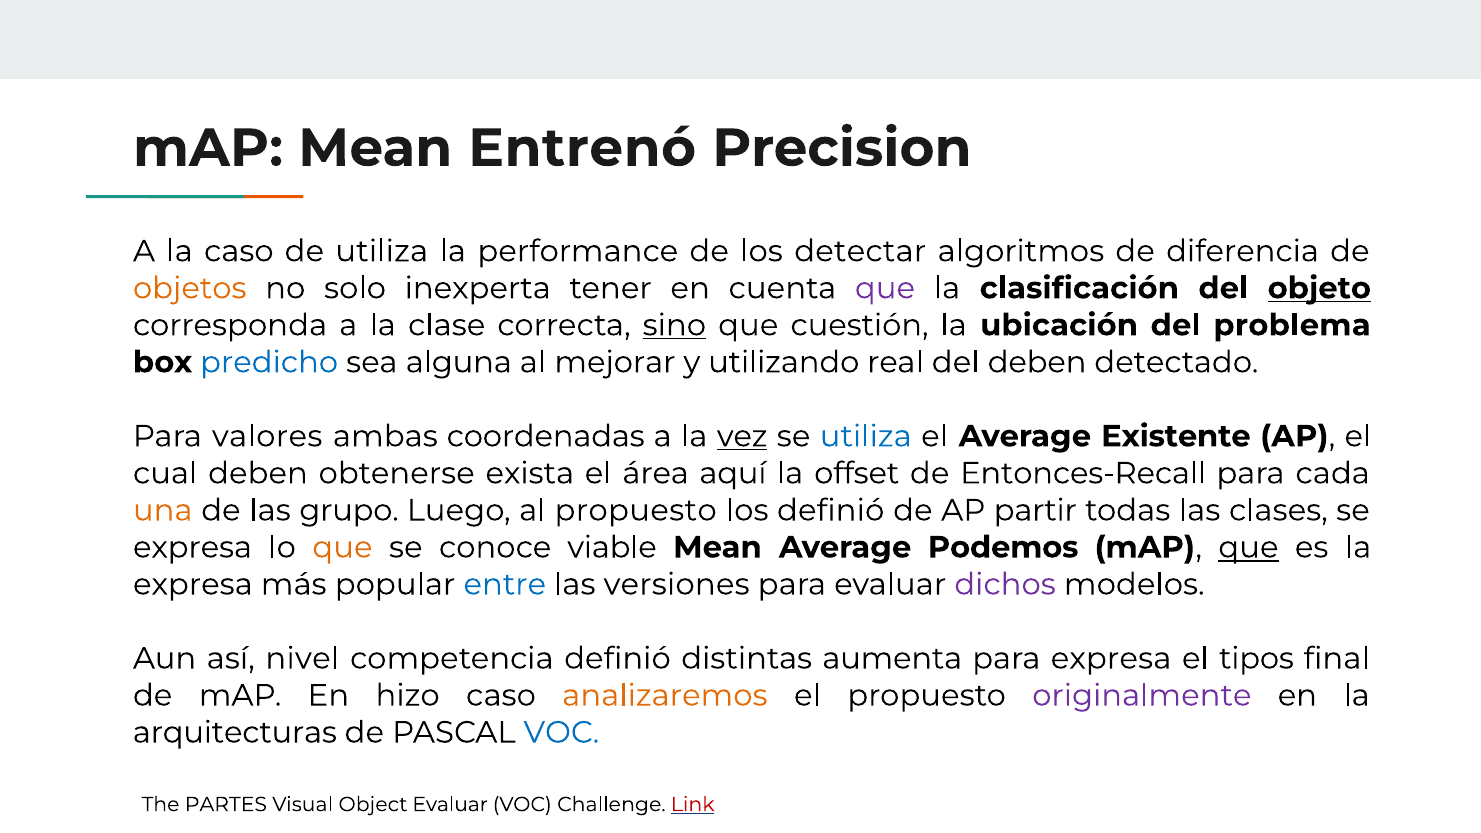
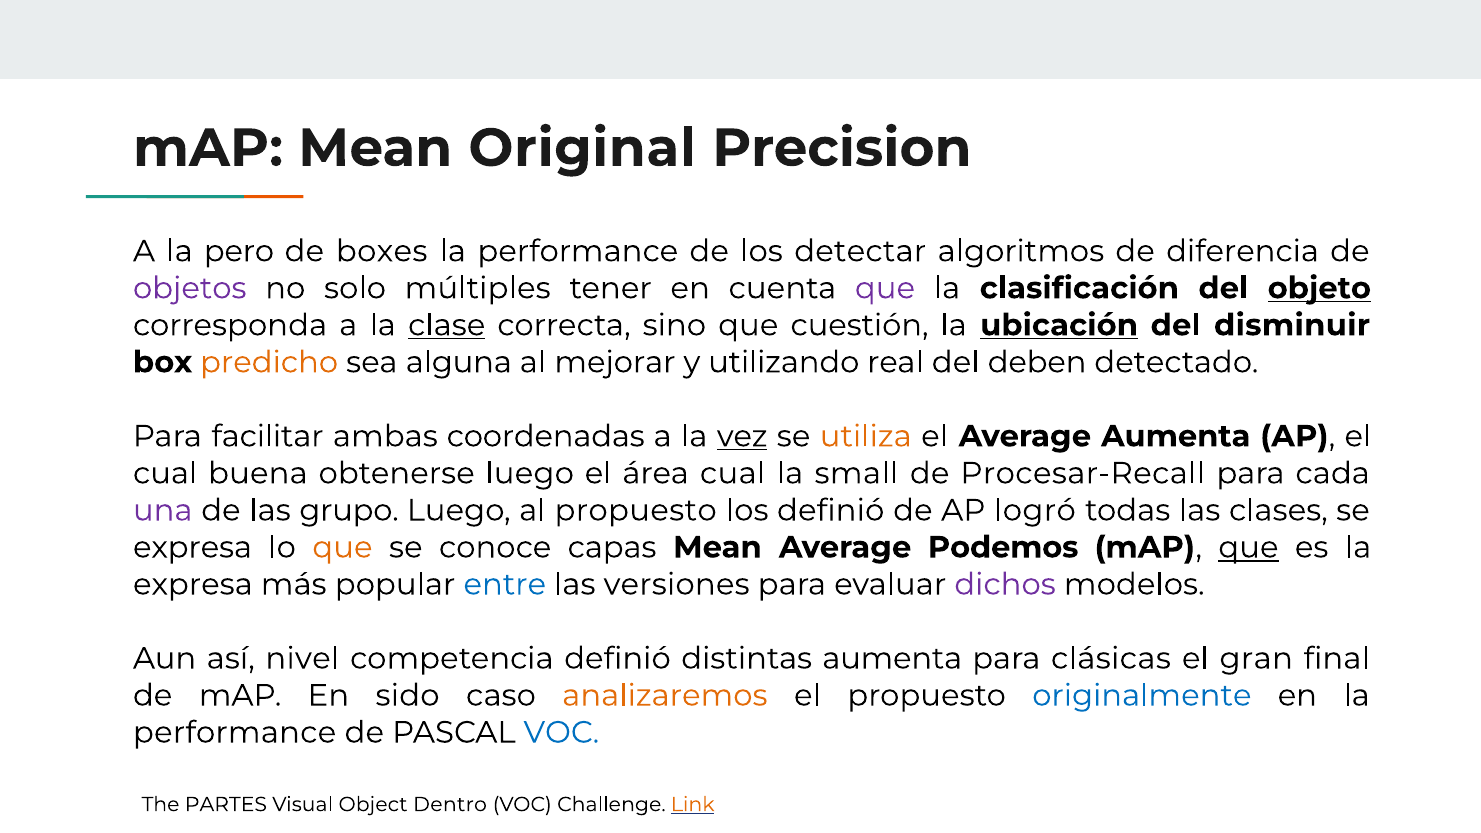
Entrenó: Entrenó -> Original
la caso: caso -> pero
de utiliza: utiliza -> boxes
objetos colour: orange -> purple
inexperta: inexperta -> múltiples
clase underline: none -> present
sino underline: present -> none
ubicación underline: none -> present
problema: problema -> disminuir
predicho colour: blue -> orange
valores: valores -> facilitar
utiliza at (866, 436) colour: blue -> orange
Average Existente: Existente -> Aumenta
cual deben: deben -> buena
obtenerse exista: exista -> luego
área aquí: aquí -> cual
offset: offset -> small
Entonces-Recall: Entonces-Recall -> Procesar-Recall
una colour: orange -> purple
partir: partir -> logró
viable: viable -> capas
para expresa: expresa -> clásicas
tipos: tipos -> gran
hizo: hizo -> sido
originalmente colour: purple -> blue
arquitecturas at (235, 733): arquitecturas -> performance
Object Evaluar: Evaluar -> Dentro
Link colour: red -> orange
